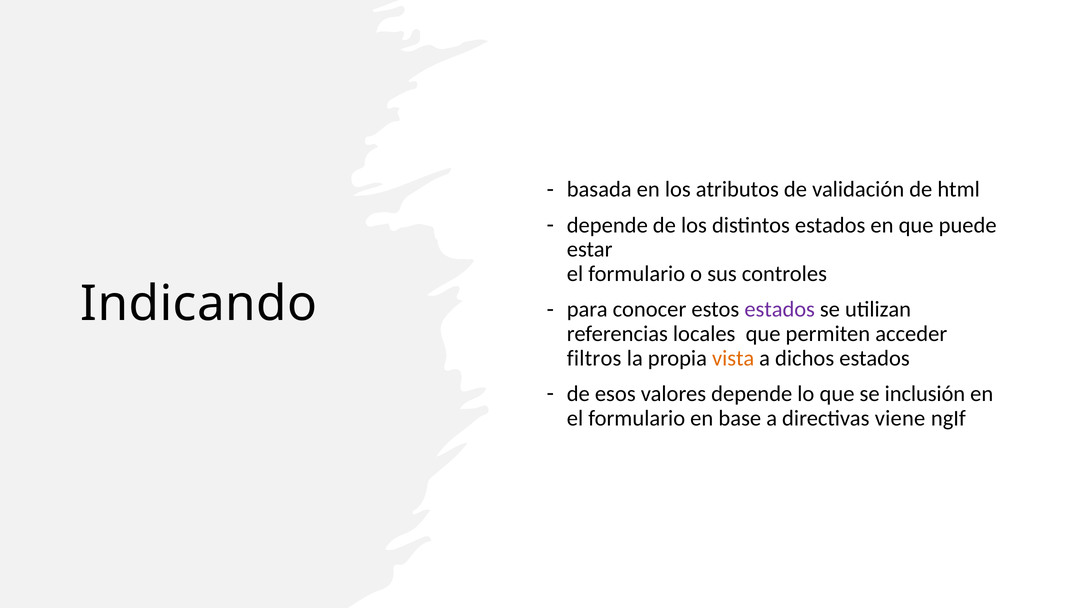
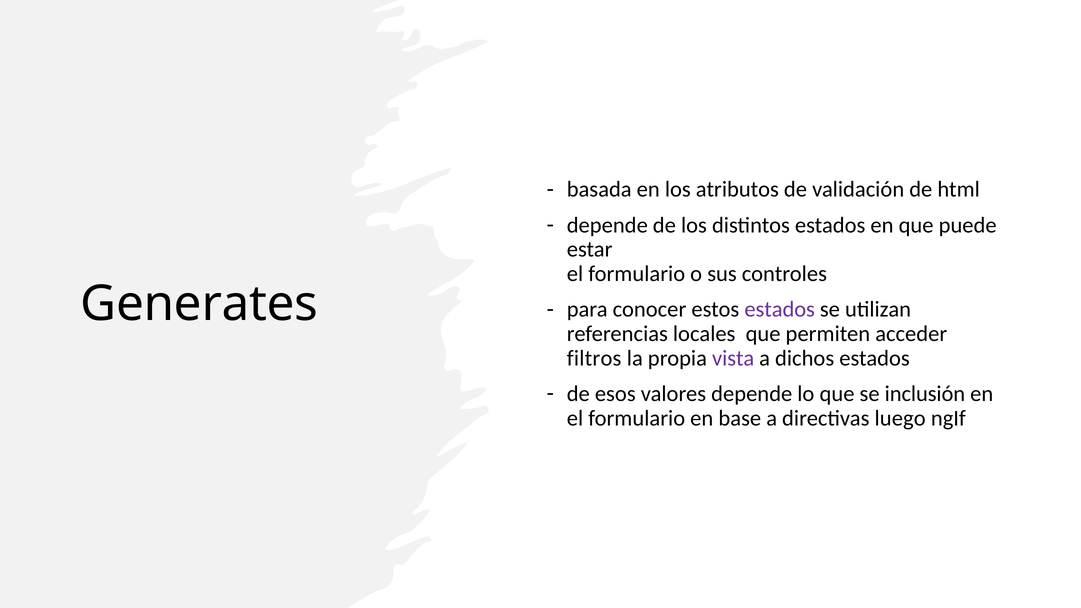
Indicando: Indicando -> Generates
vista colour: orange -> purple
viene: viene -> luego
